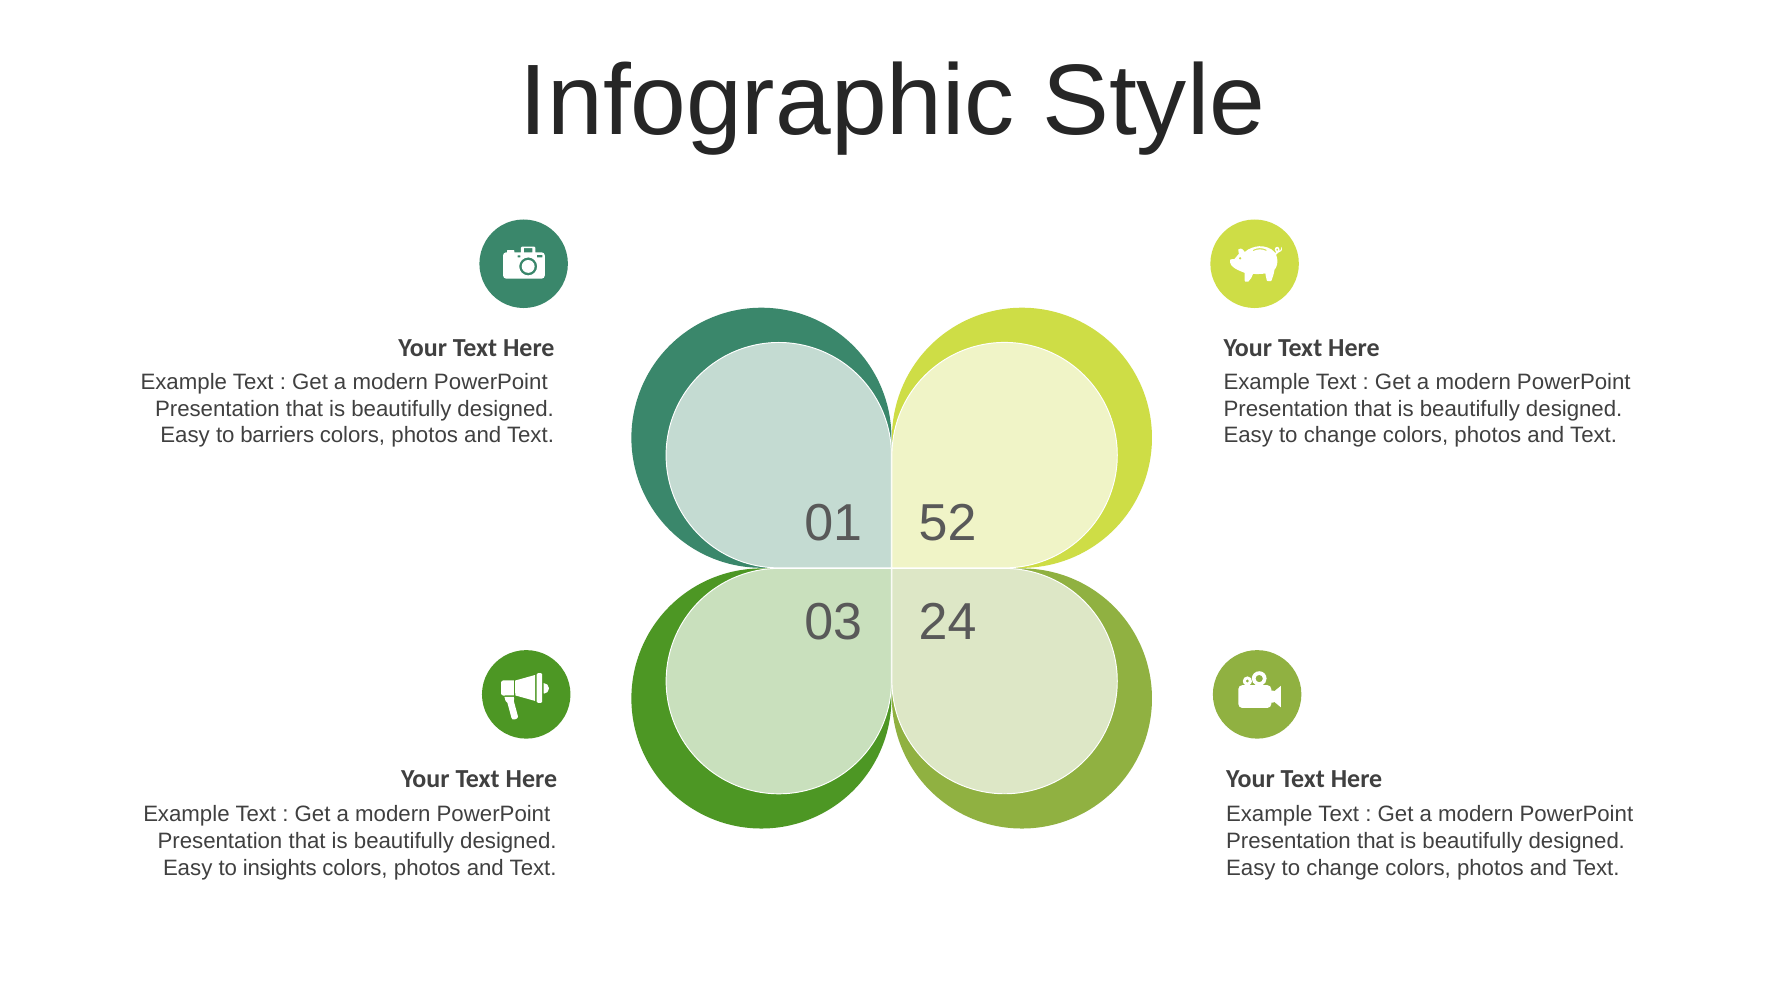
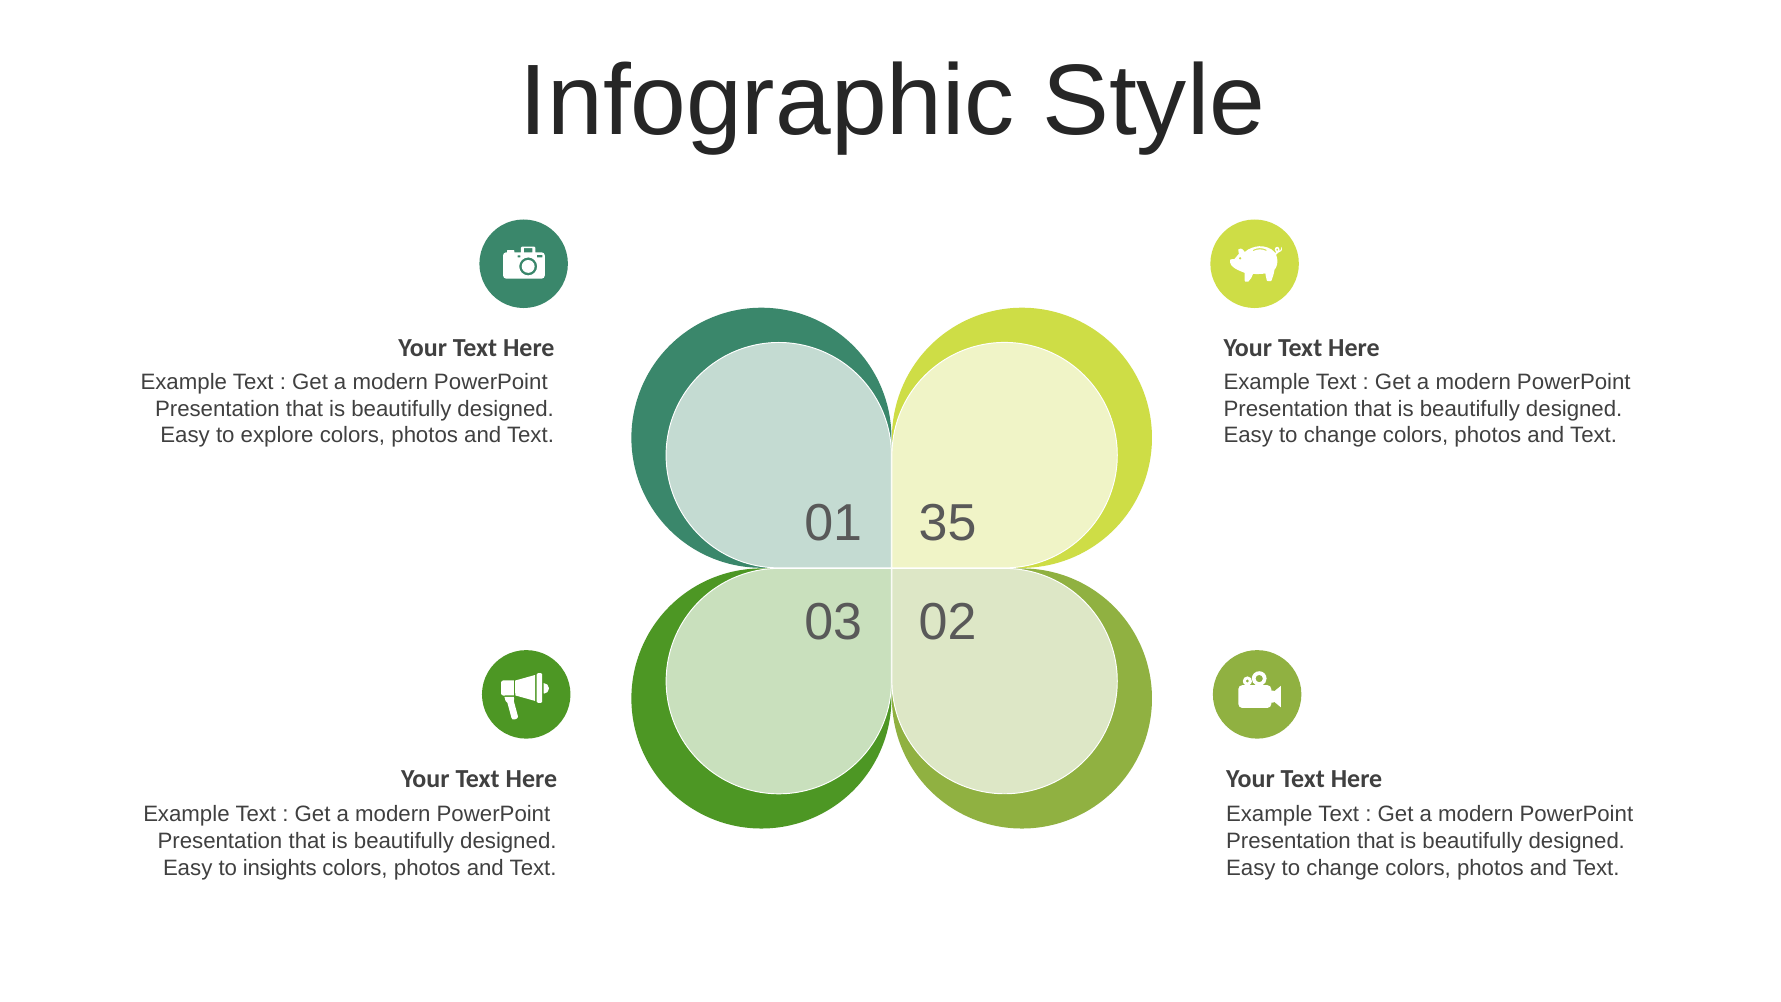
barriers: barriers -> explore
52: 52 -> 35
24: 24 -> 02
